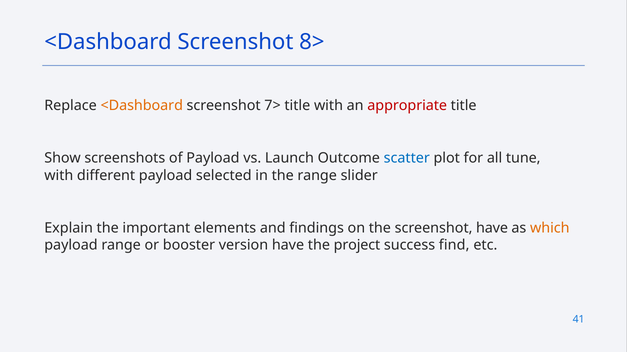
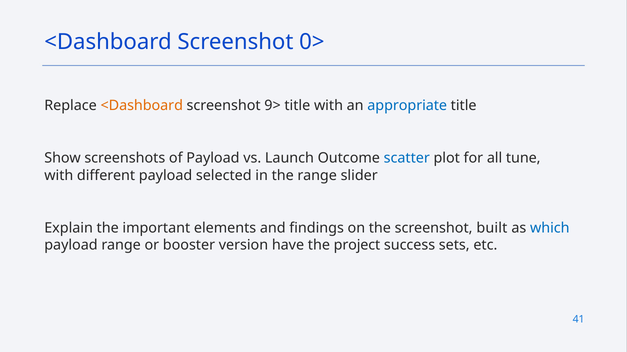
8>: 8> -> 0>
7>: 7> -> 9>
appropriate colour: red -> blue
screenshot have: have -> built
which colour: orange -> blue
find: find -> sets
